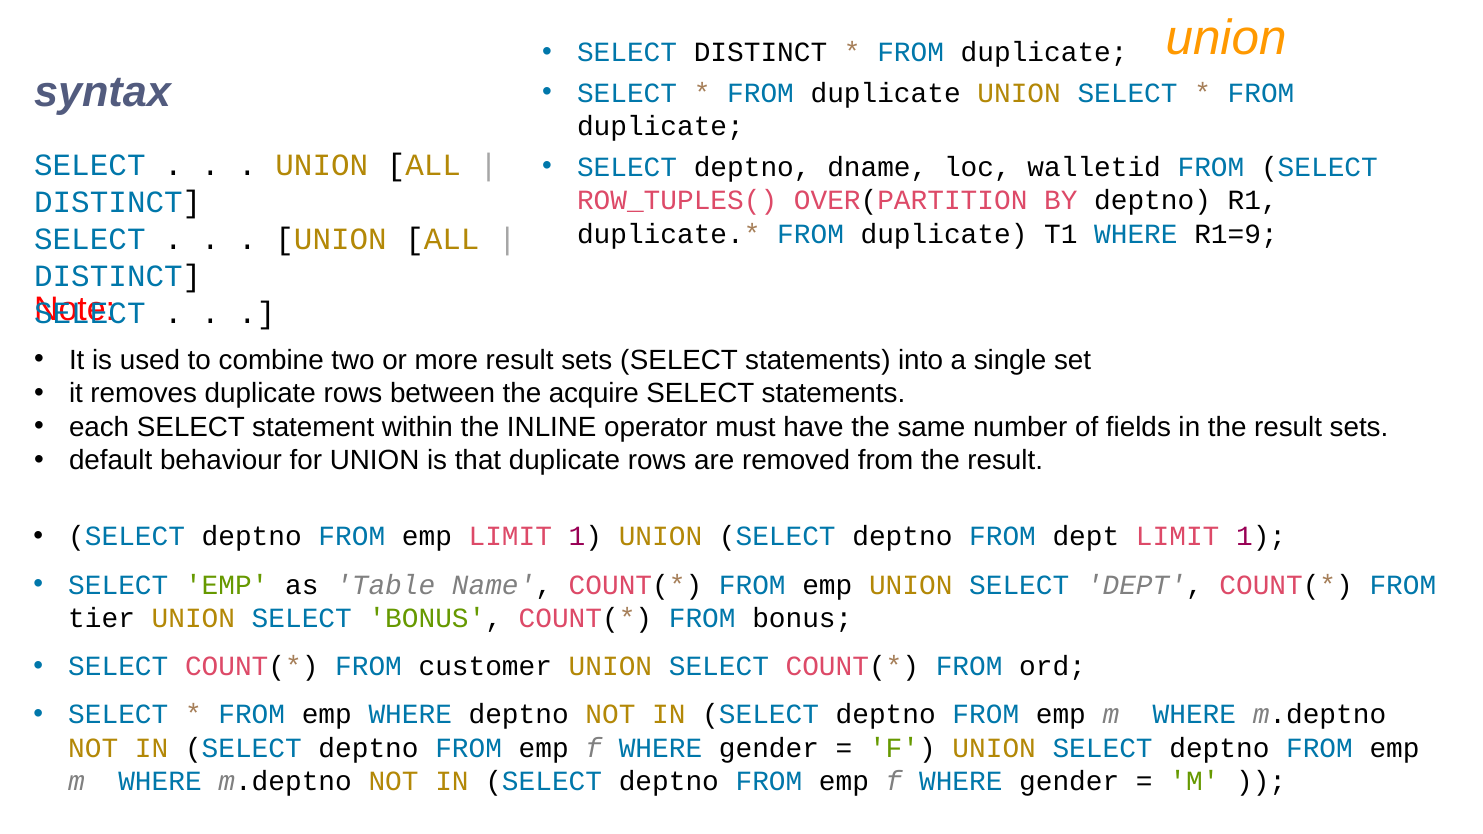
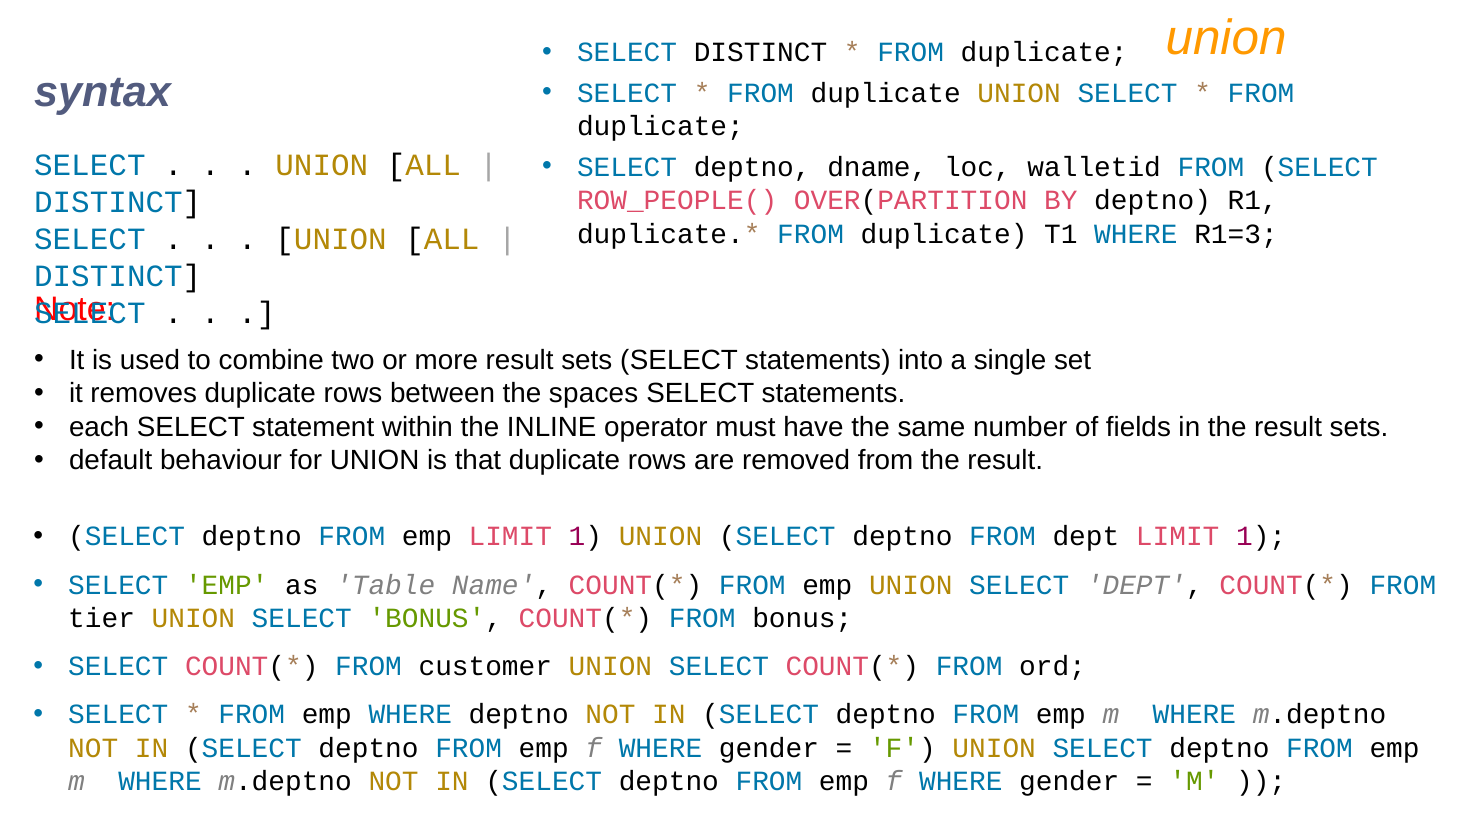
ROW_TUPLES(: ROW_TUPLES( -> ROW_PEOPLE(
R1=9: R1=9 -> R1=3
acquire: acquire -> spaces
